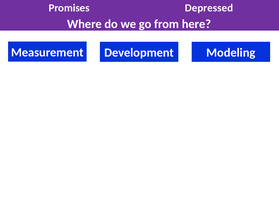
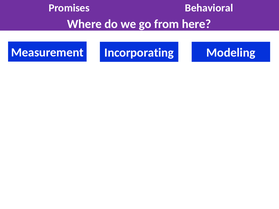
Depressed: Depressed -> Behavioral
Development: Development -> Incorporating
